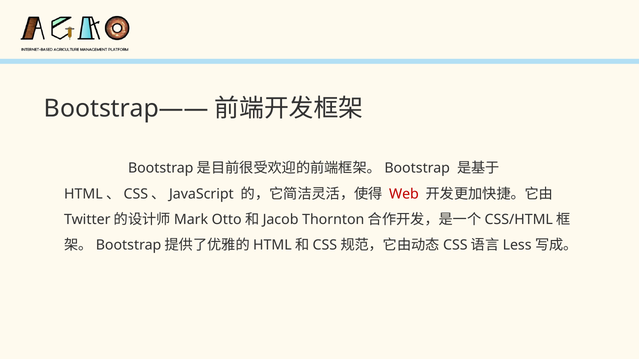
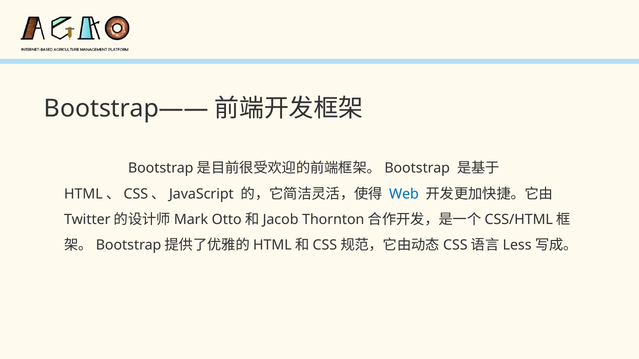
Web colour: red -> blue
